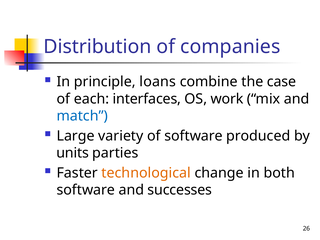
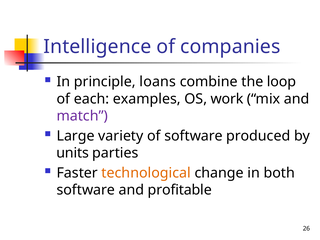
Distribution: Distribution -> Intelligence
case: case -> loop
interfaces: interfaces -> examples
match colour: blue -> purple
successes: successes -> profitable
